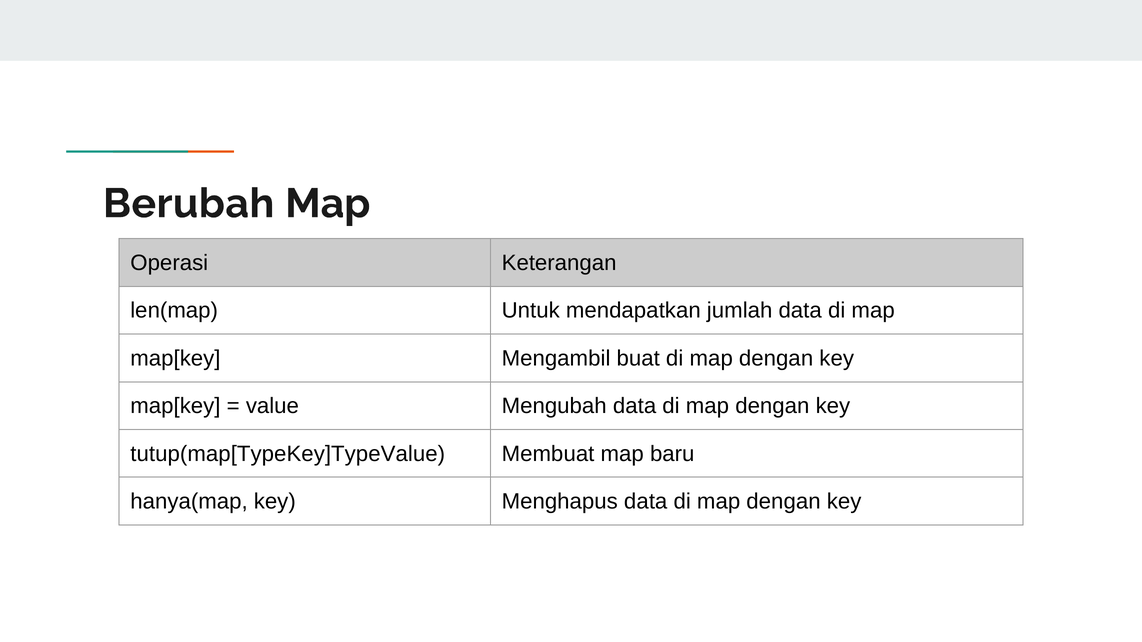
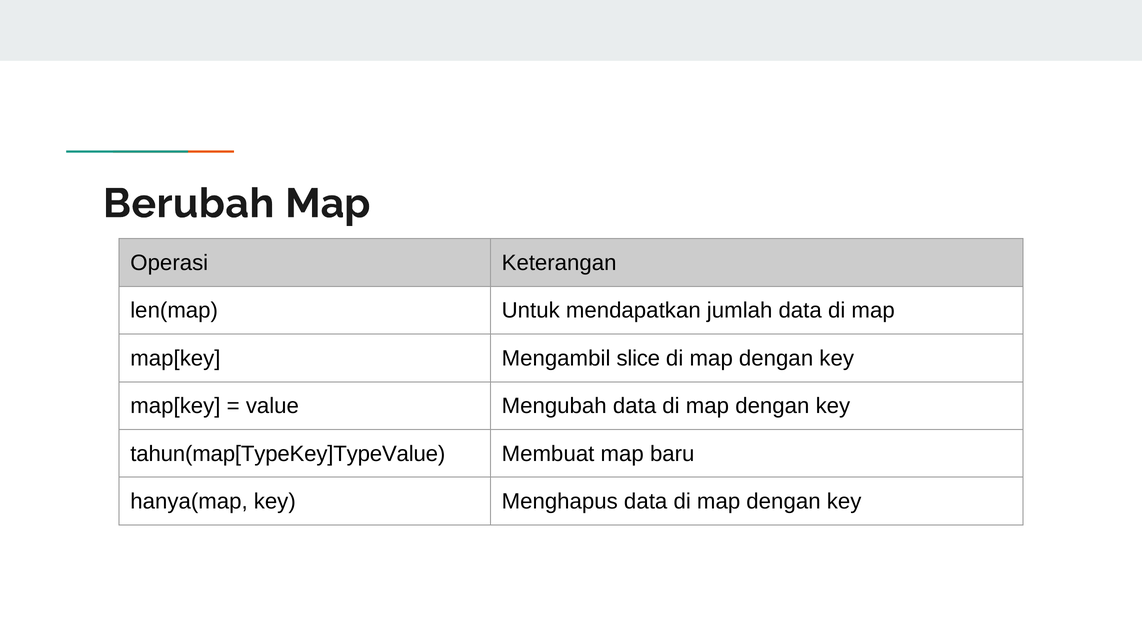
buat: buat -> slice
tutup(map[TypeKey]TypeValue: tutup(map[TypeKey]TypeValue -> tahun(map[TypeKey]TypeValue
